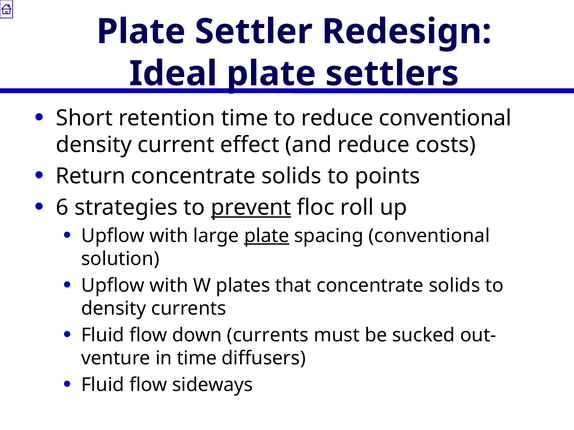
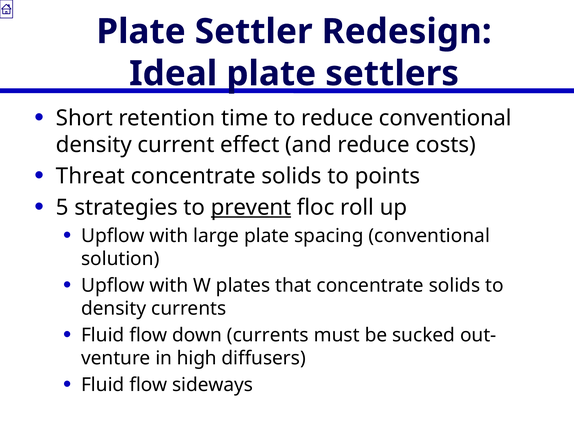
Return: Return -> Threat
6: 6 -> 5
plate at (267, 236) underline: present -> none
in time: time -> high
